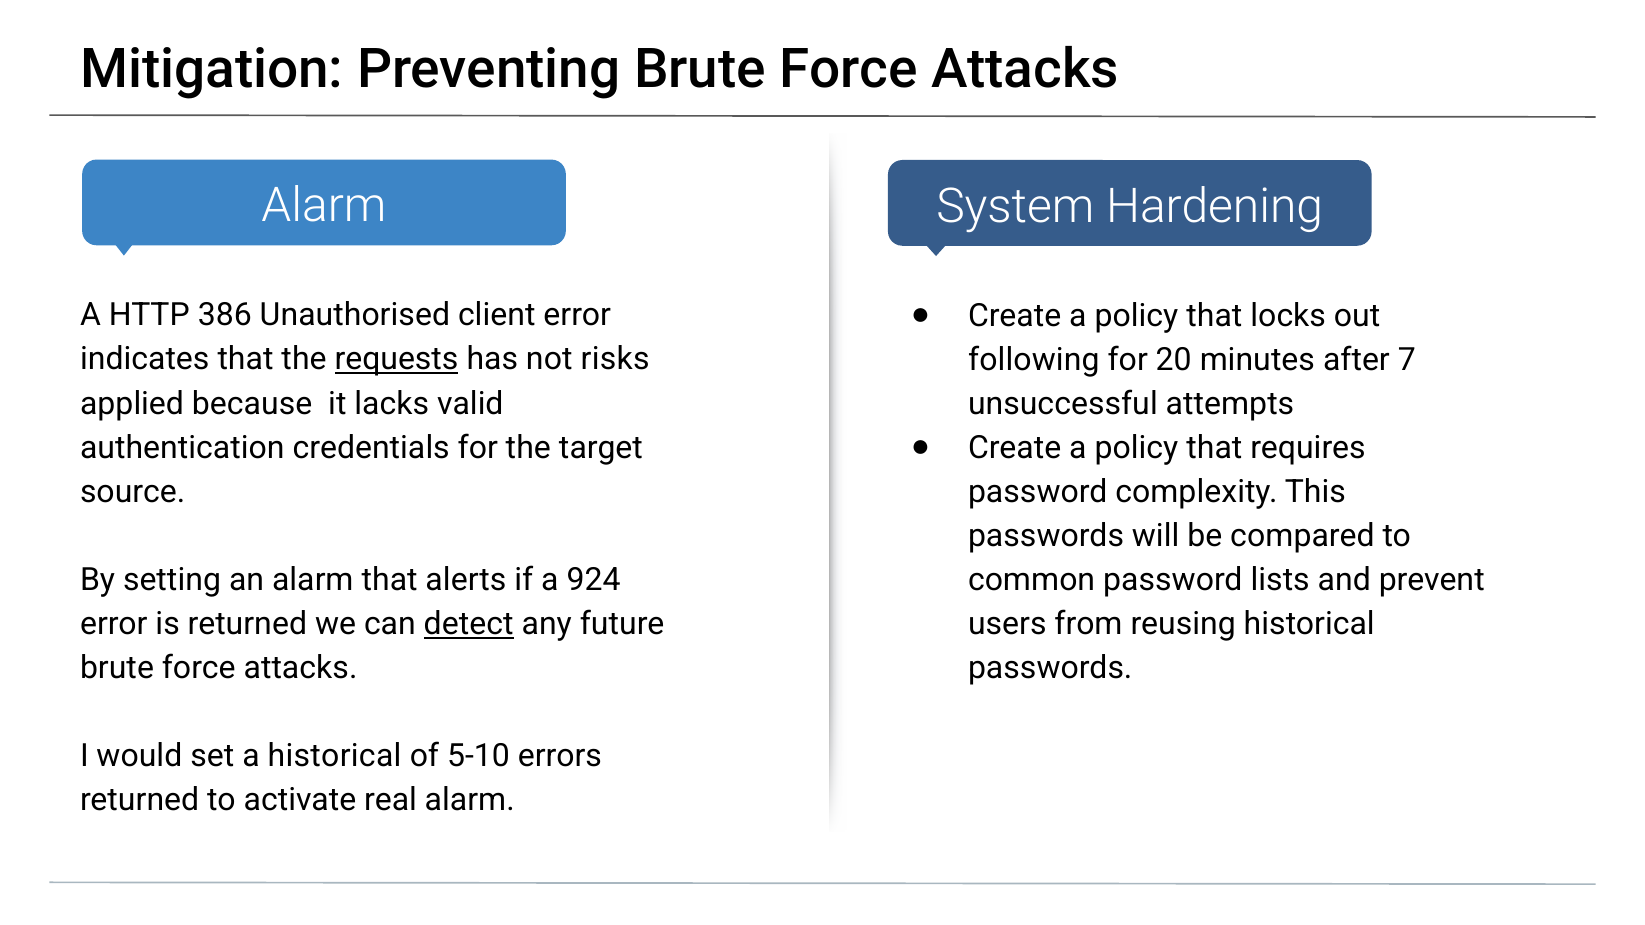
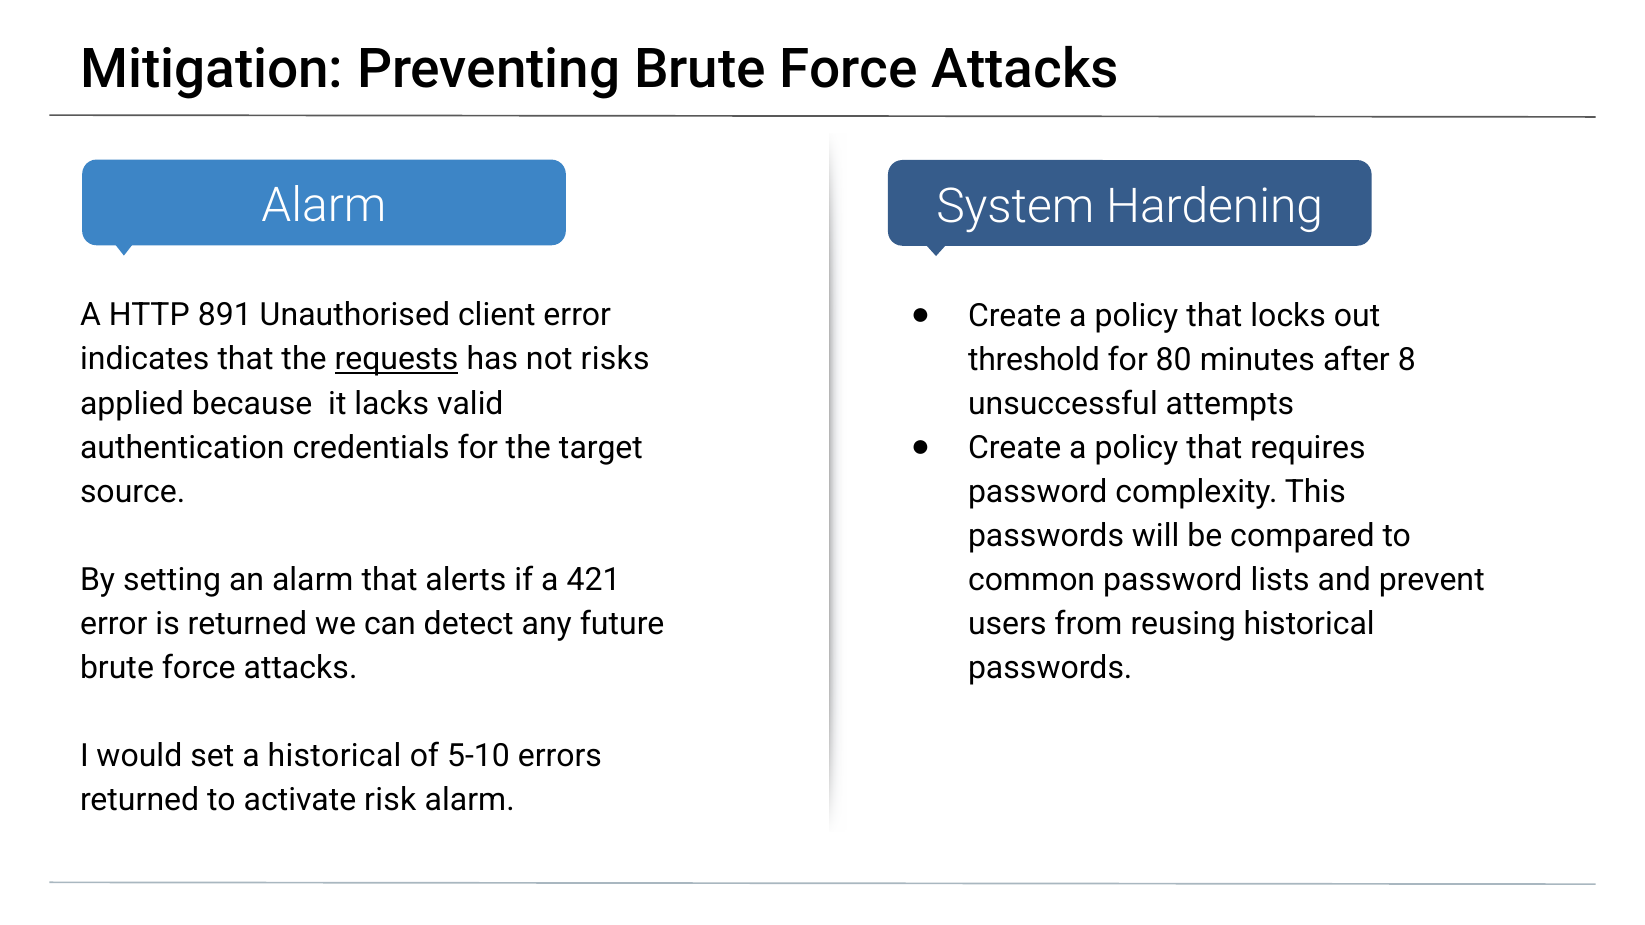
386: 386 -> 891
following: following -> threshold
20: 20 -> 80
7: 7 -> 8
924: 924 -> 421
detect underline: present -> none
real: real -> risk
